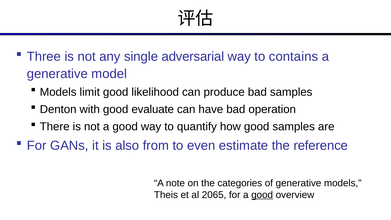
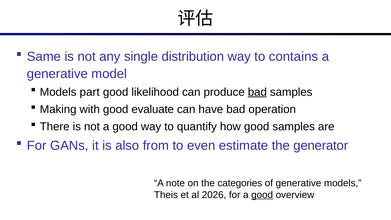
Three: Three -> Same
adversarial: adversarial -> distribution
limit: limit -> part
bad at (257, 92) underline: none -> present
Denton: Denton -> Making
reference: reference -> generator
2065: 2065 -> 2026
